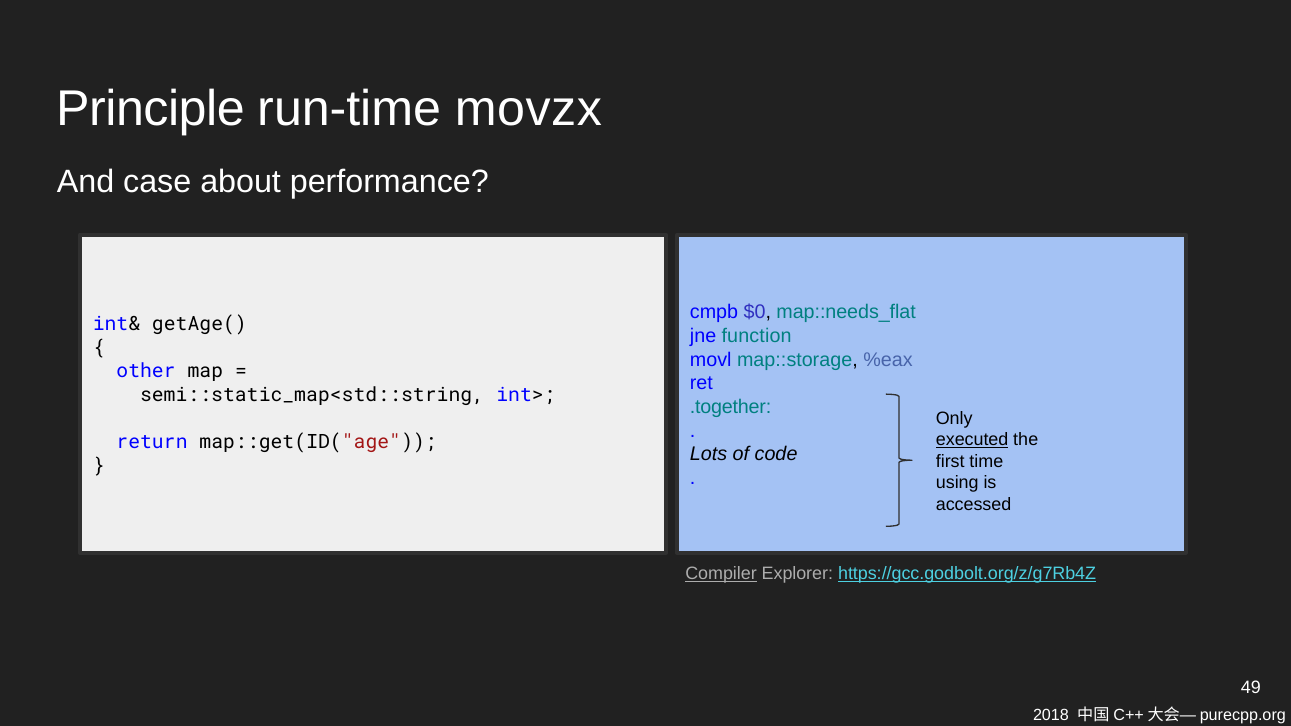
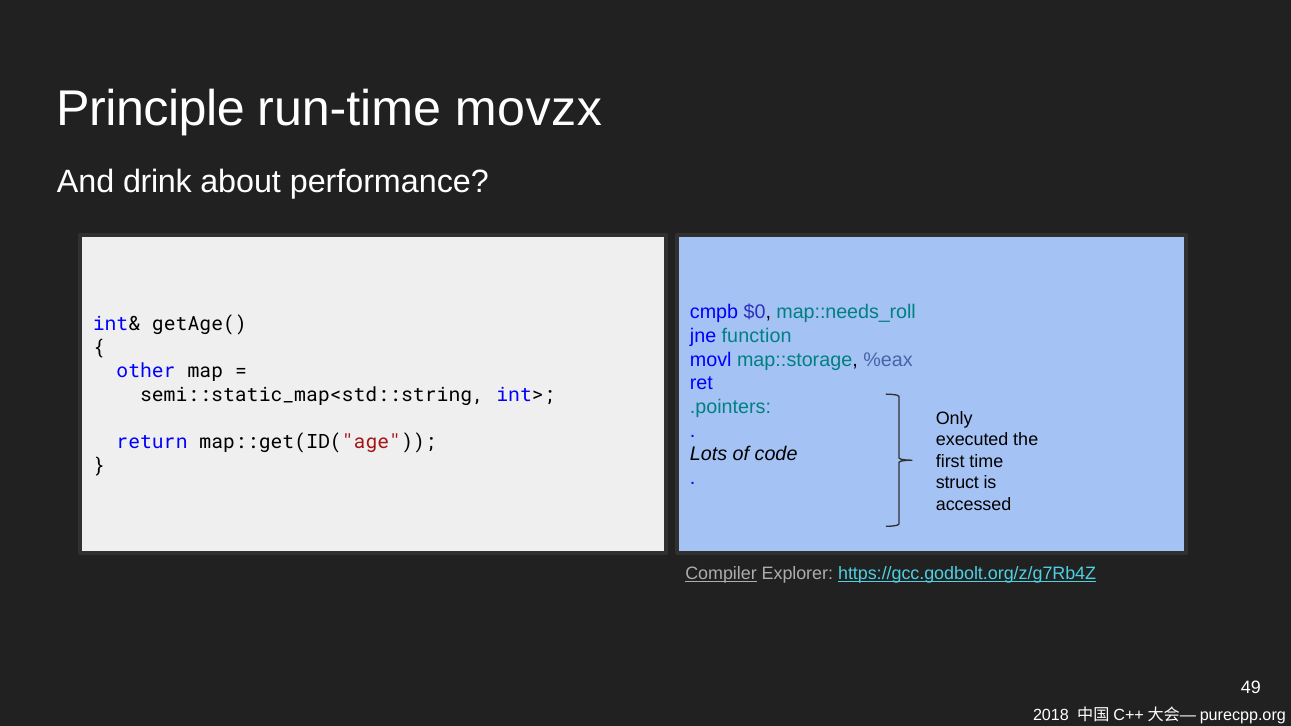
case: case -> drink
map::needs_flat: map::needs_flat -> map::needs_roll
.together: .together -> .pointers
executed underline: present -> none
using: using -> struct
